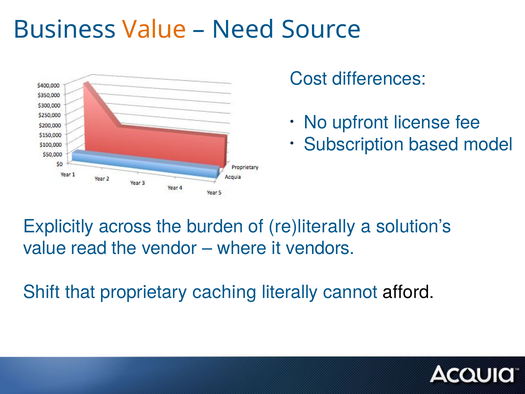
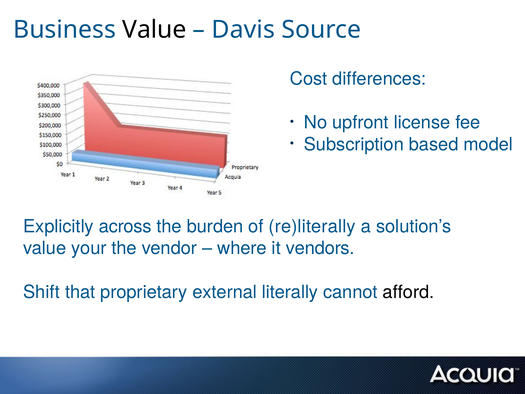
Value at (154, 30) colour: orange -> black
Need: Need -> Davis
read: read -> your
caching: caching -> external
